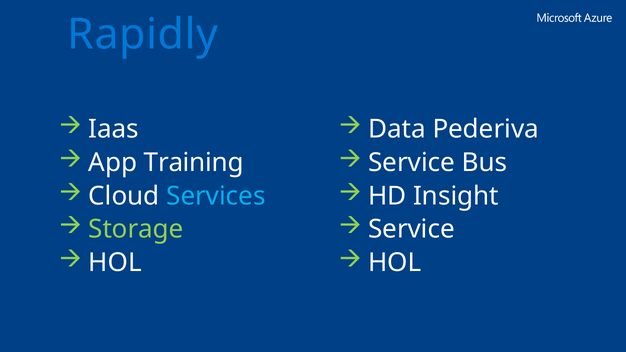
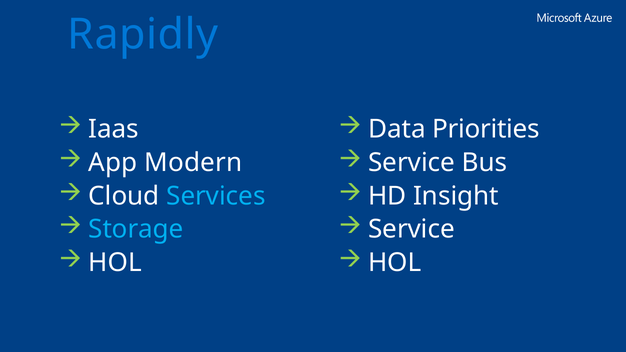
Pederiva: Pederiva -> Priorities
Training: Training -> Modern
Storage colour: light green -> light blue
